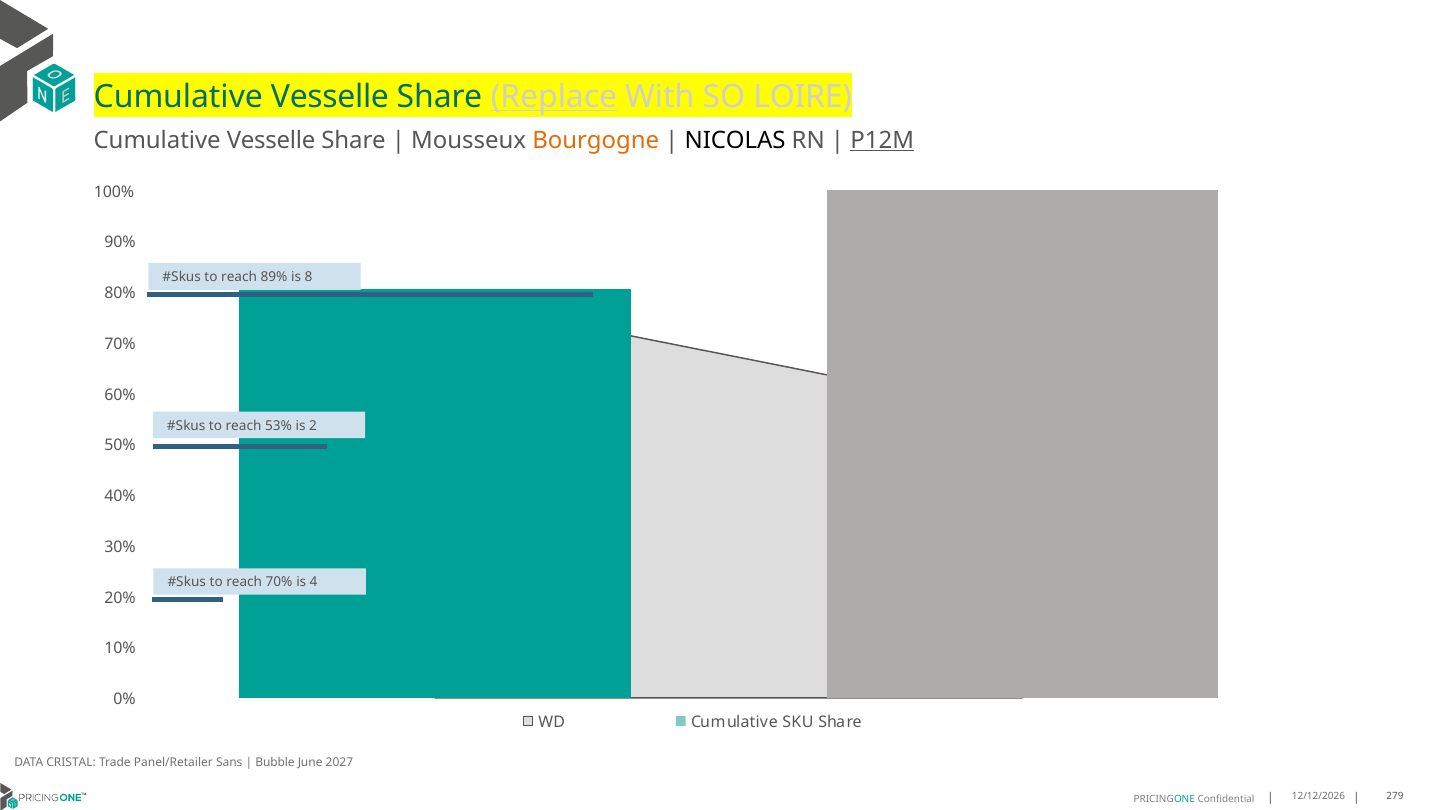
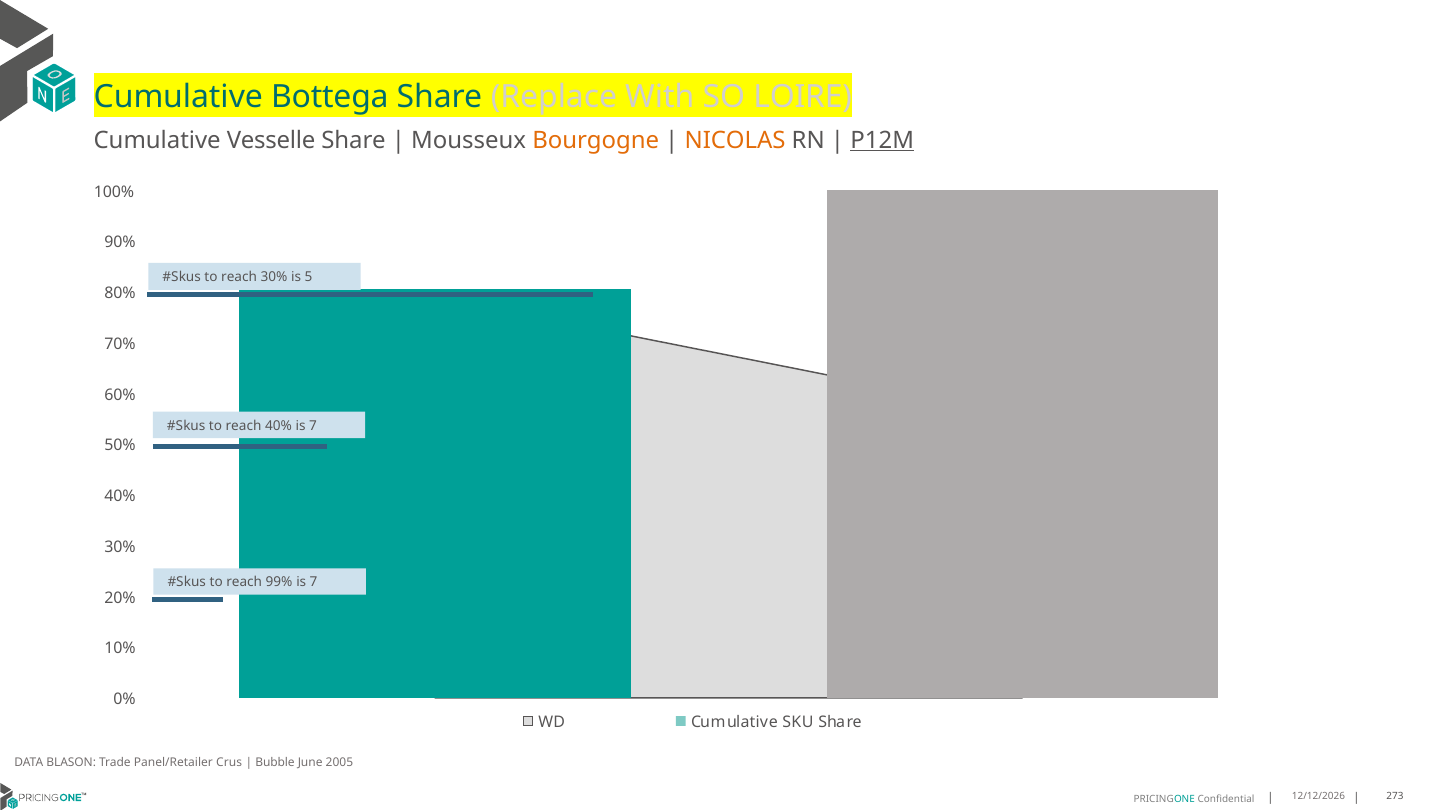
Vesselle at (330, 97): Vesselle -> Bottega
Replace underline: present -> none
NICOLAS colour: black -> orange
reach 89%: 89% -> 30%
8: 8 -> 5
reach 53%: 53% -> 40%
2 at (313, 426): 2 -> 7
reach 70%: 70% -> 99%
4 at (314, 582): 4 -> 7
CRISTAL: CRISTAL -> BLASON
Sans: Sans -> Crus
2027: 2027 -> 2005
279: 279 -> 273
